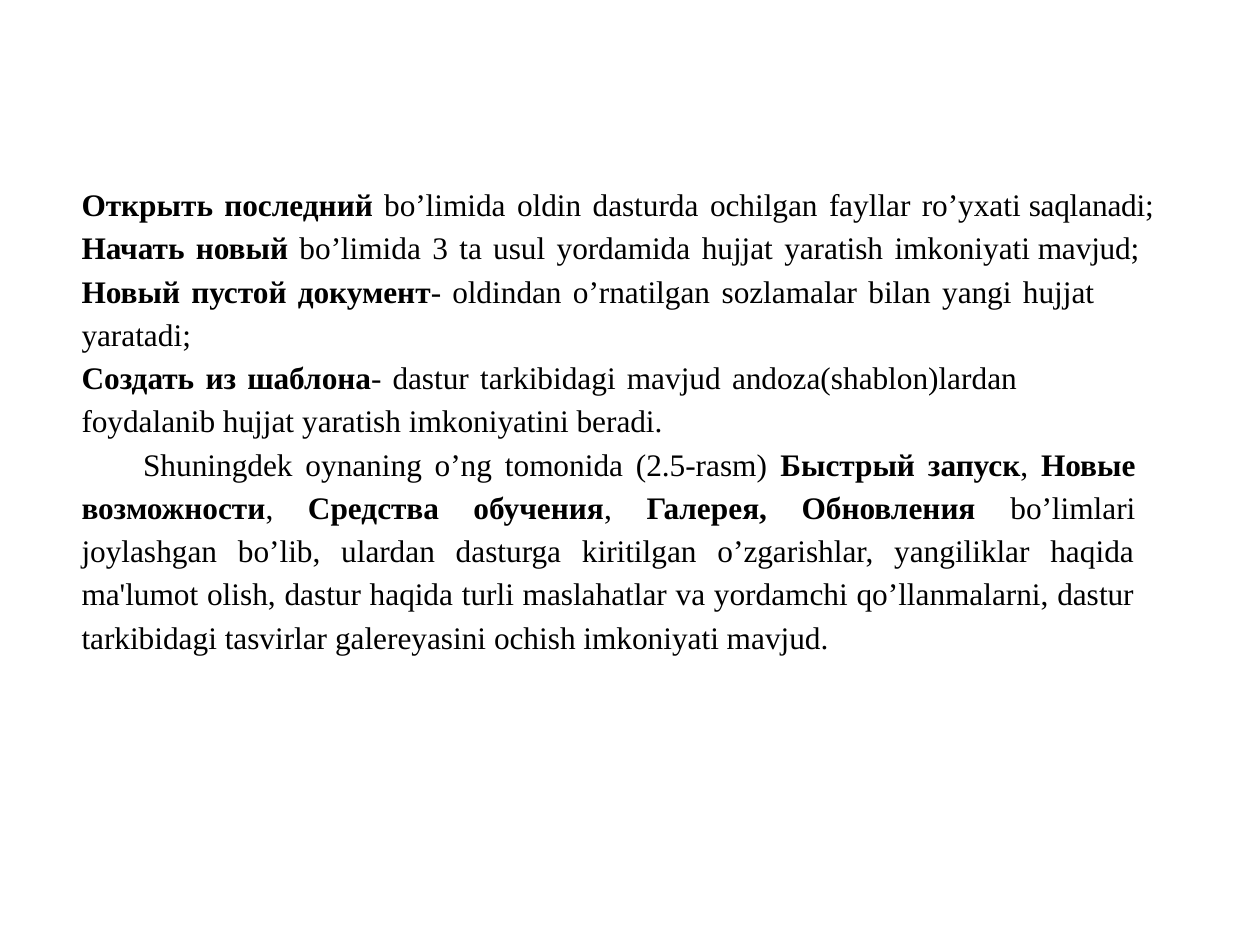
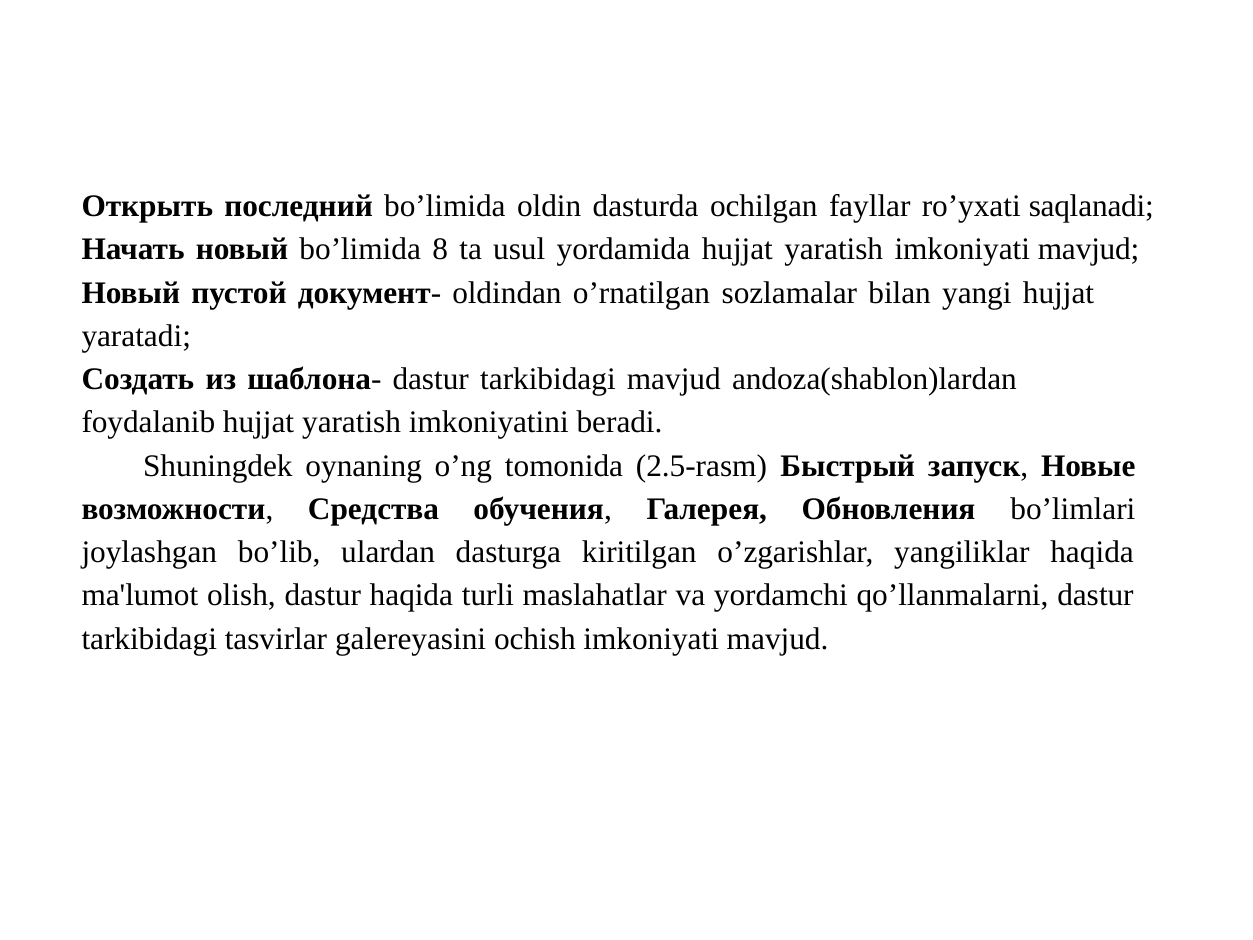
3: 3 -> 8
